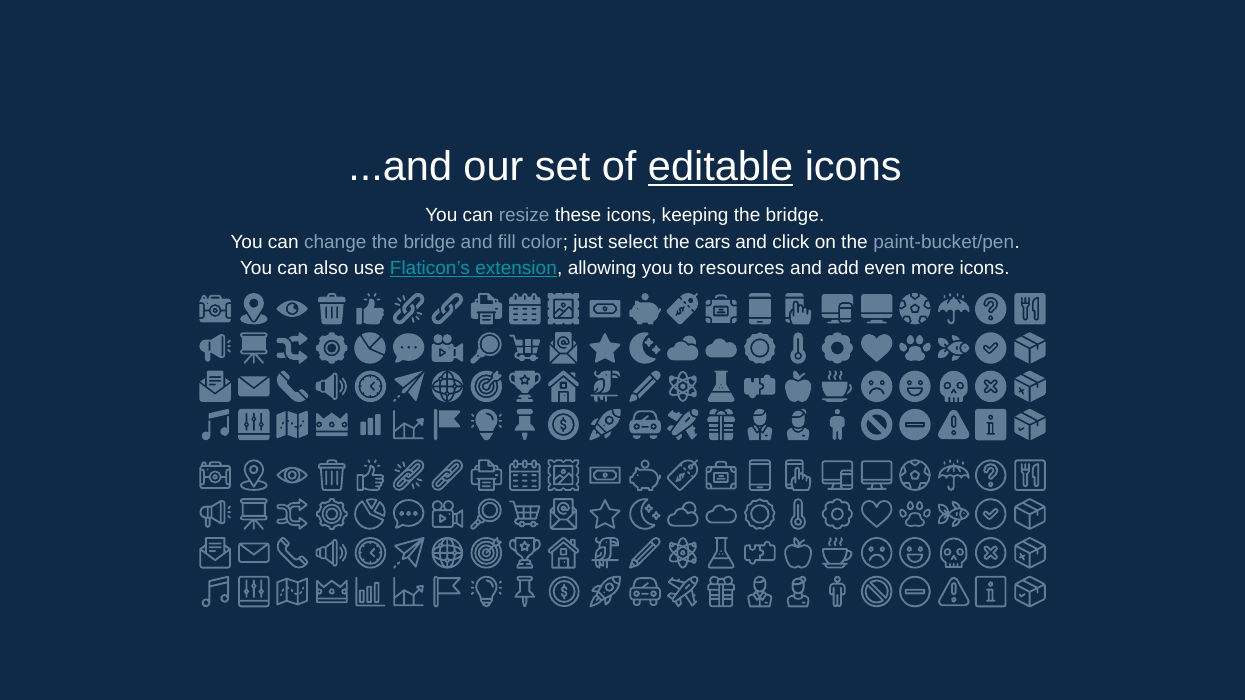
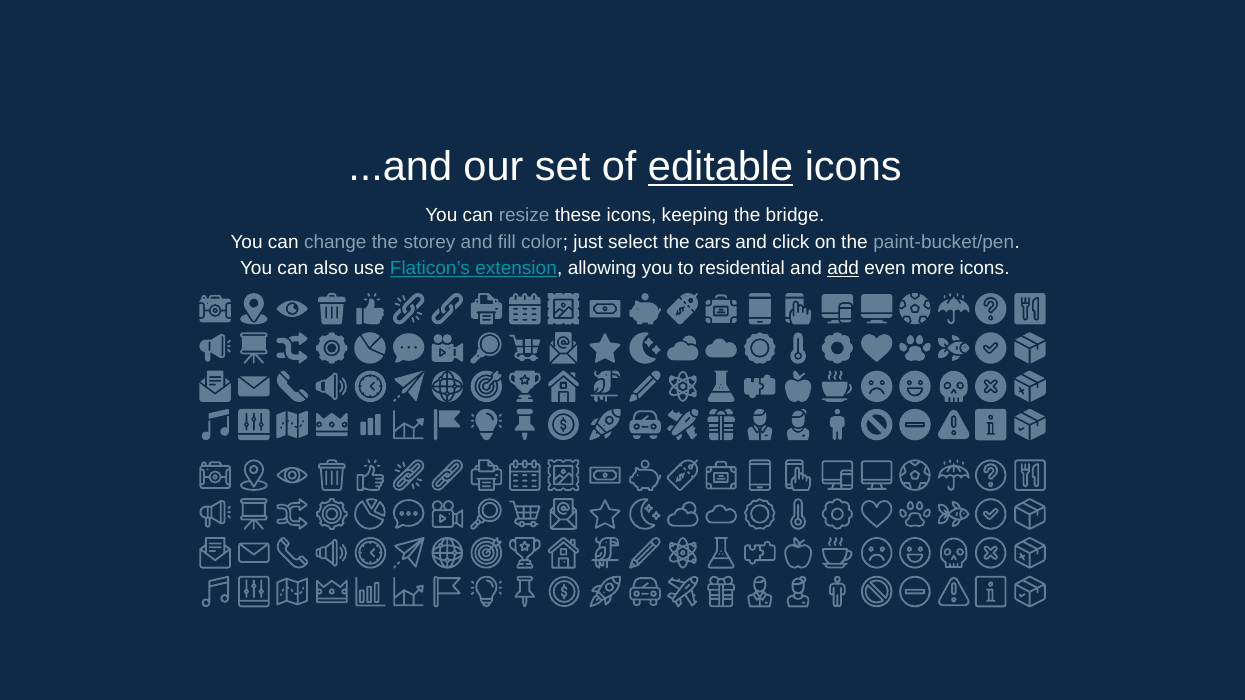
change the bridge: bridge -> storey
resources: resources -> residential
add underline: none -> present
